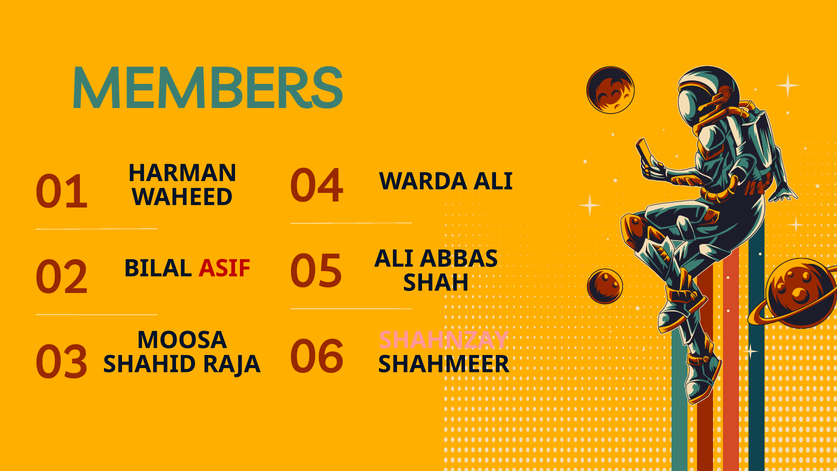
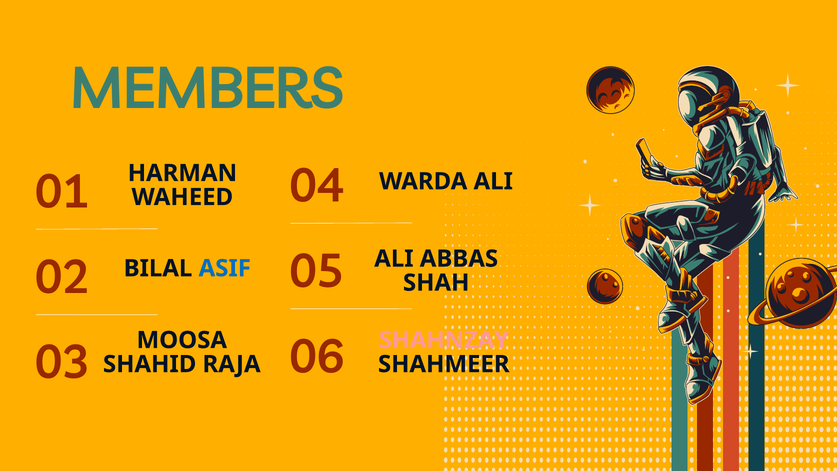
ASIF colour: red -> blue
